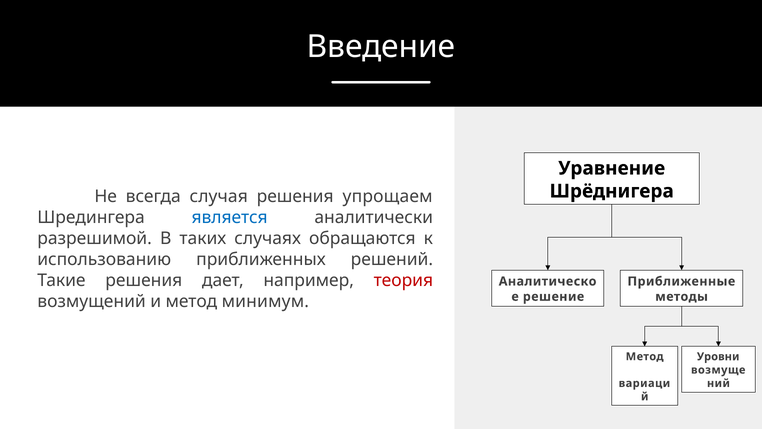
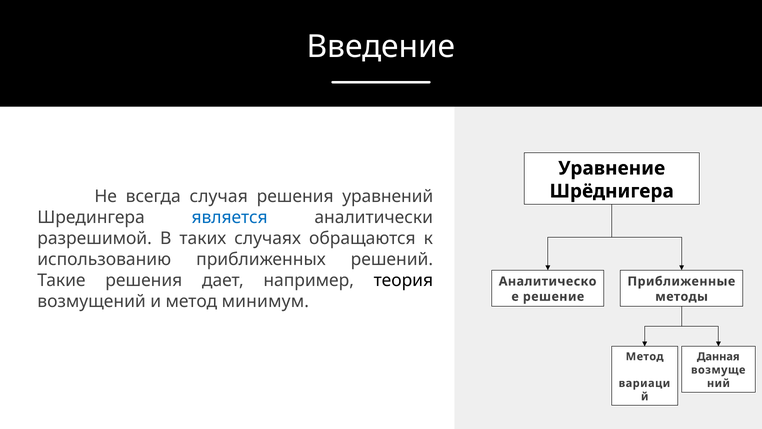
упрощаем: упрощаем -> уравнений
теория colour: red -> black
Уровни: Уровни -> Данная
